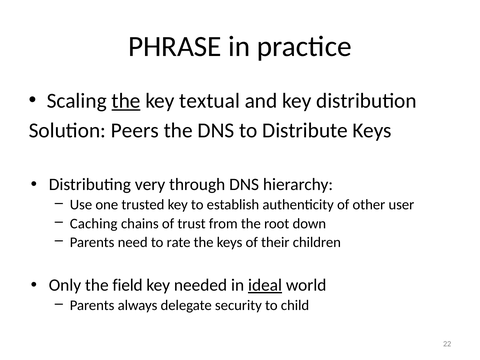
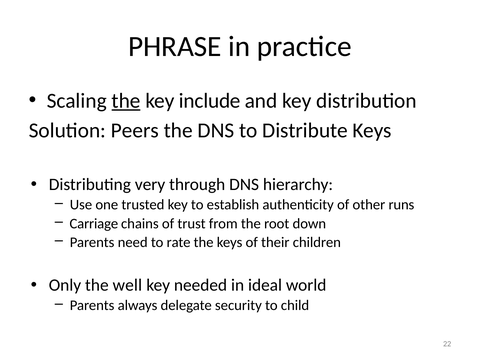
textual: textual -> include
user: user -> runs
Caching: Caching -> Carriage
field: field -> well
ideal underline: present -> none
